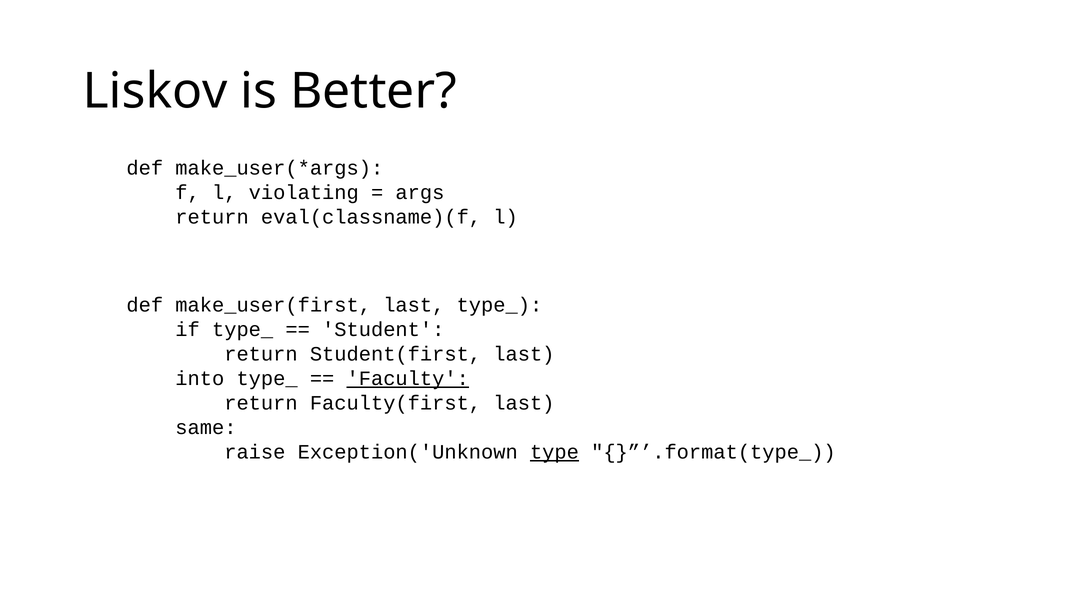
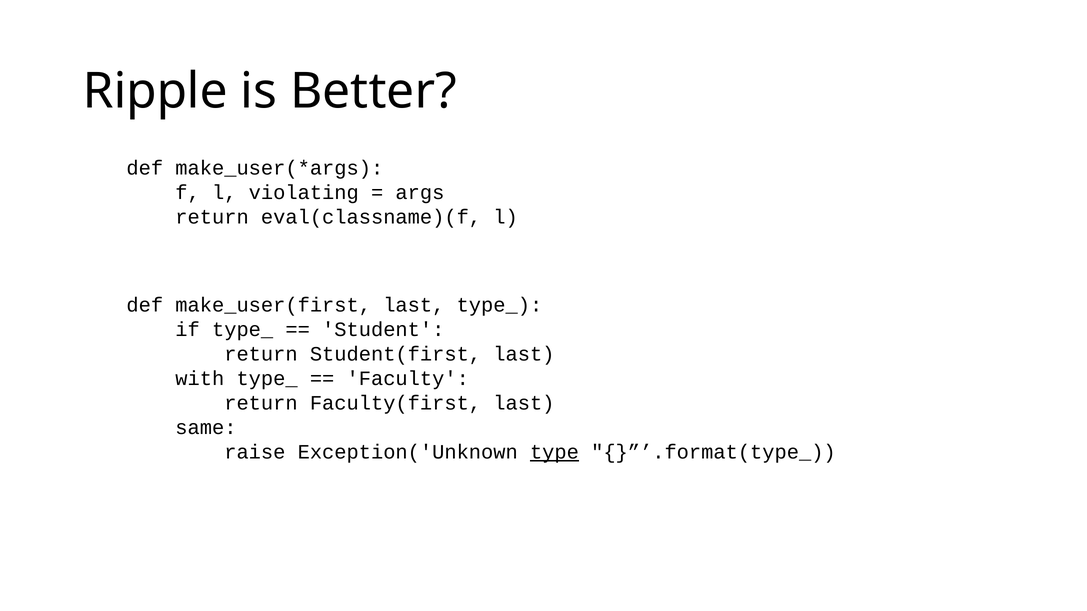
Liskov: Liskov -> Ripple
into: into -> with
Faculty underline: present -> none
